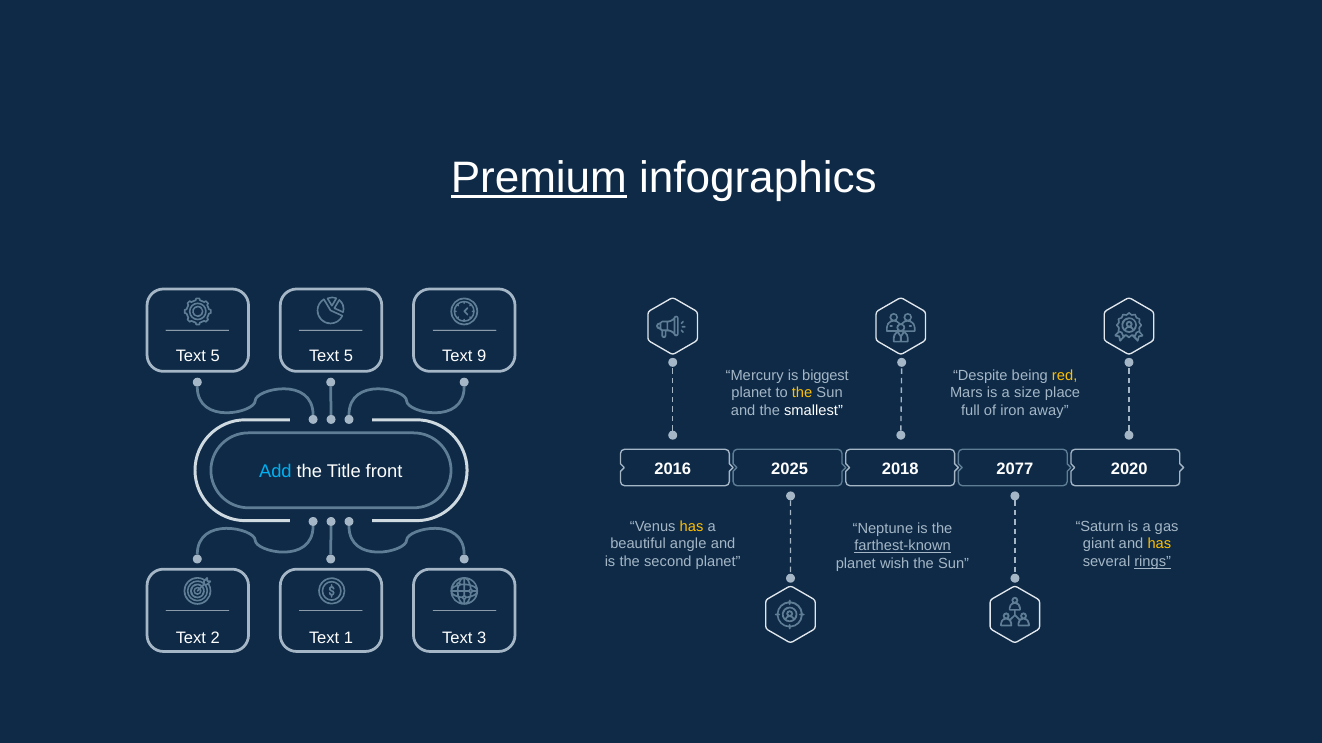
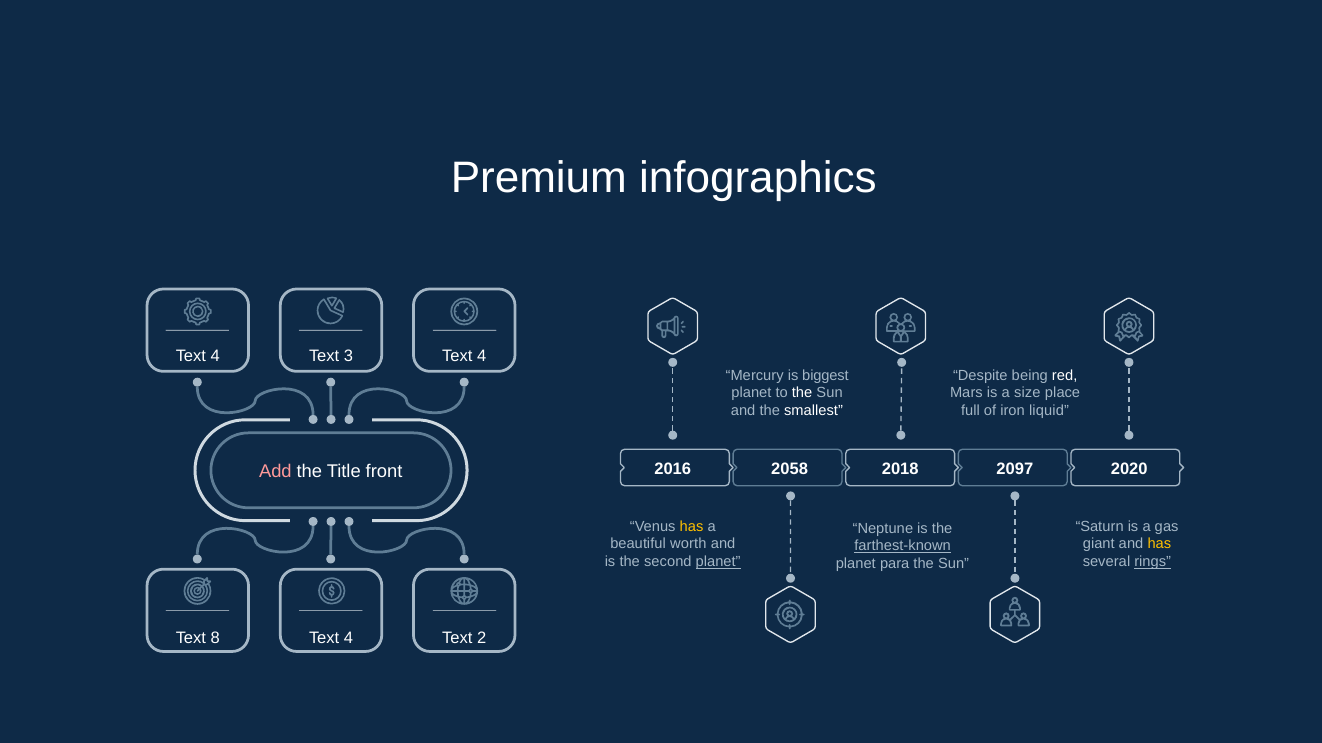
Premium underline: present -> none
5 at (215, 356): 5 -> 4
5 at (348, 356): 5 -> 3
9 at (482, 356): 9 -> 4
red colour: yellow -> white
the at (802, 393) colour: yellow -> white
away: away -> liquid
2025: 2025 -> 2058
2077: 2077 -> 2097
Add colour: light blue -> pink
angle: angle -> worth
planet at (718, 562) underline: none -> present
wish: wish -> para
2: 2 -> 8
1 at (348, 638): 1 -> 4
3: 3 -> 2
